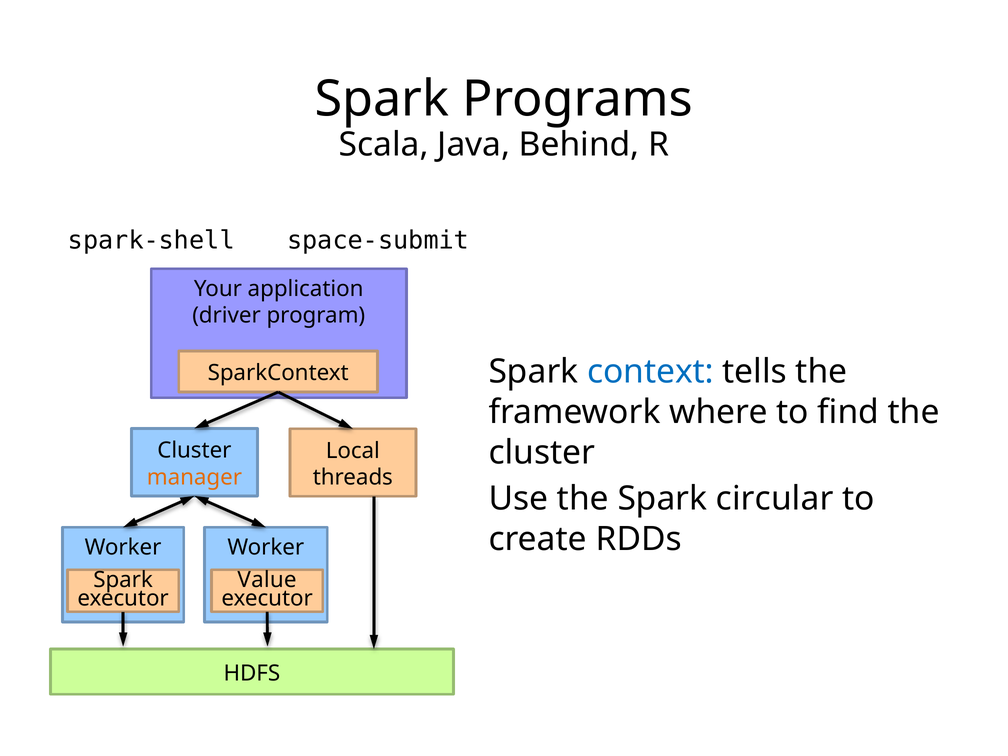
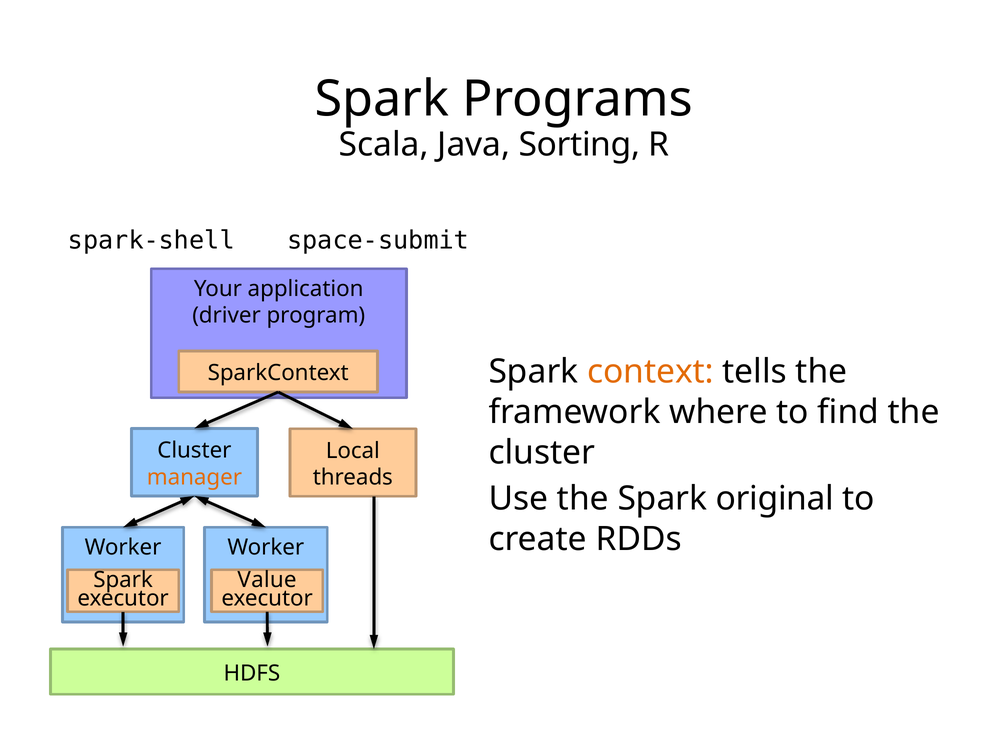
Behind: Behind -> Sorting
context colour: blue -> orange
circular: circular -> original
